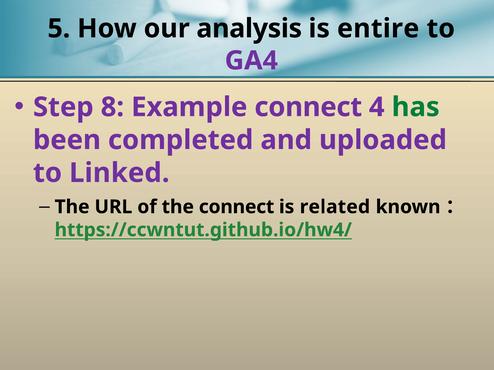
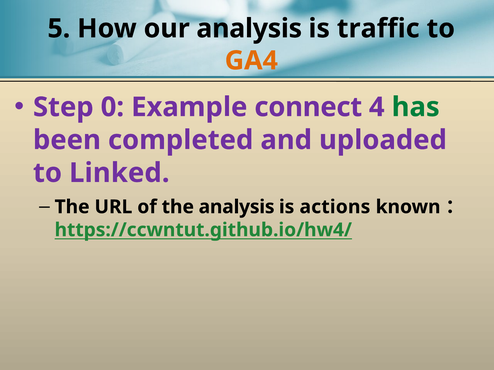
entire: entire -> traffic
GA4 colour: purple -> orange
8: 8 -> 0
the connect: connect -> analysis
related: related -> actions
